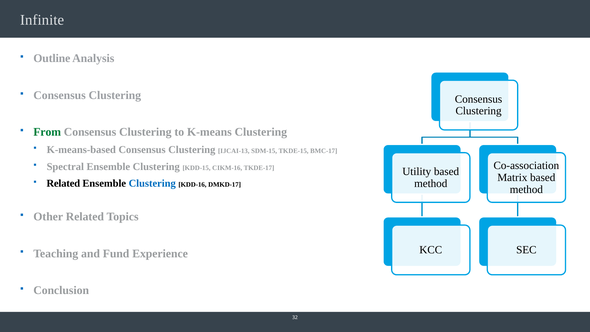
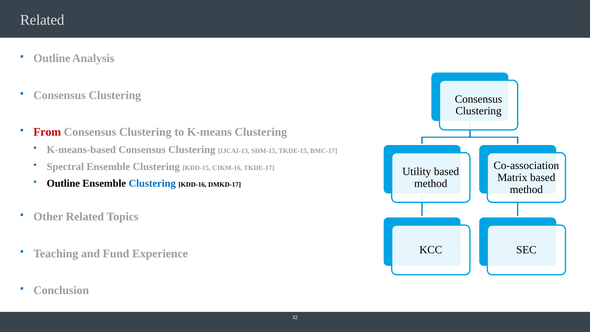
Infinite at (42, 20): Infinite -> Related
From colour: green -> red
Related at (63, 183): Related -> Outline
